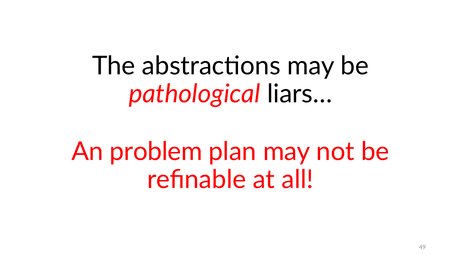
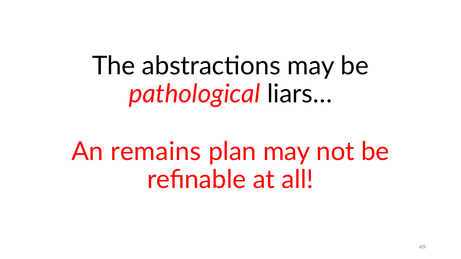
problem: problem -> remains
